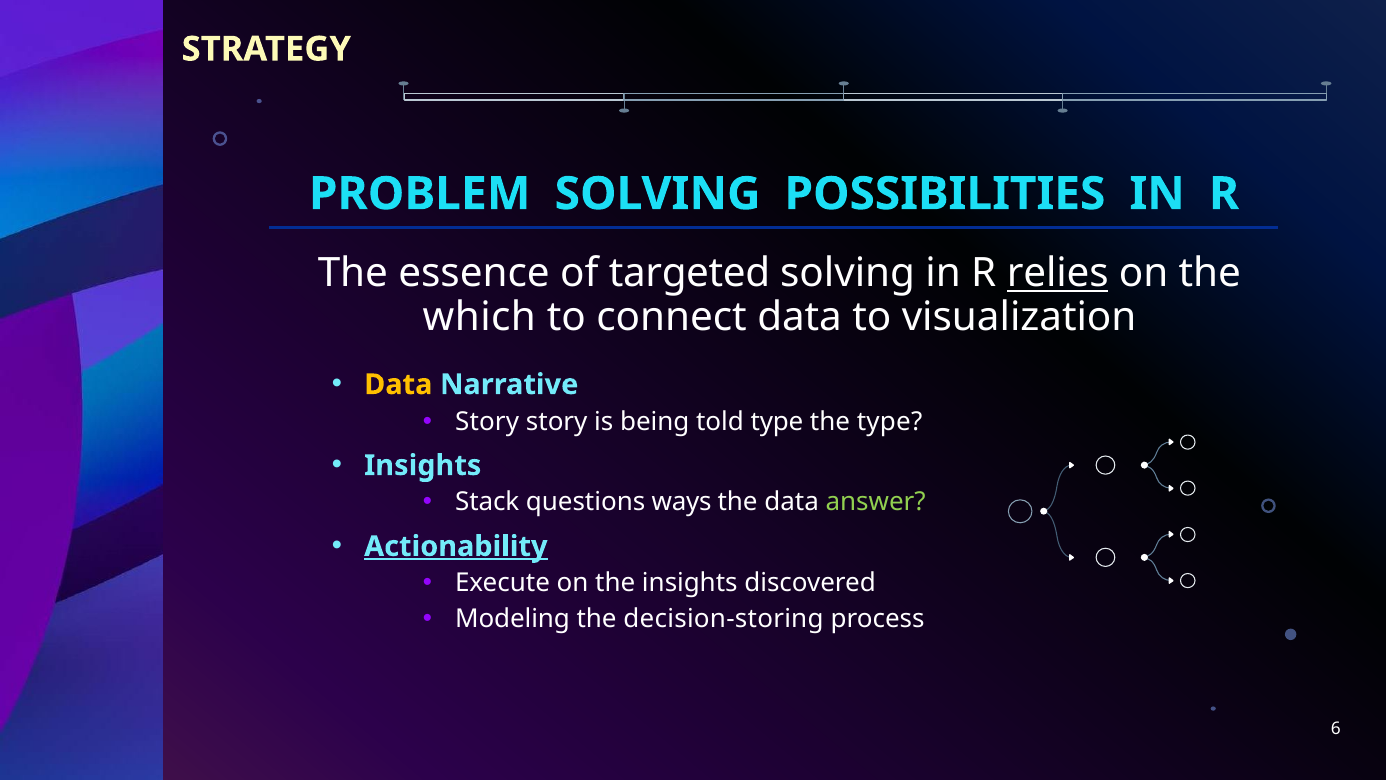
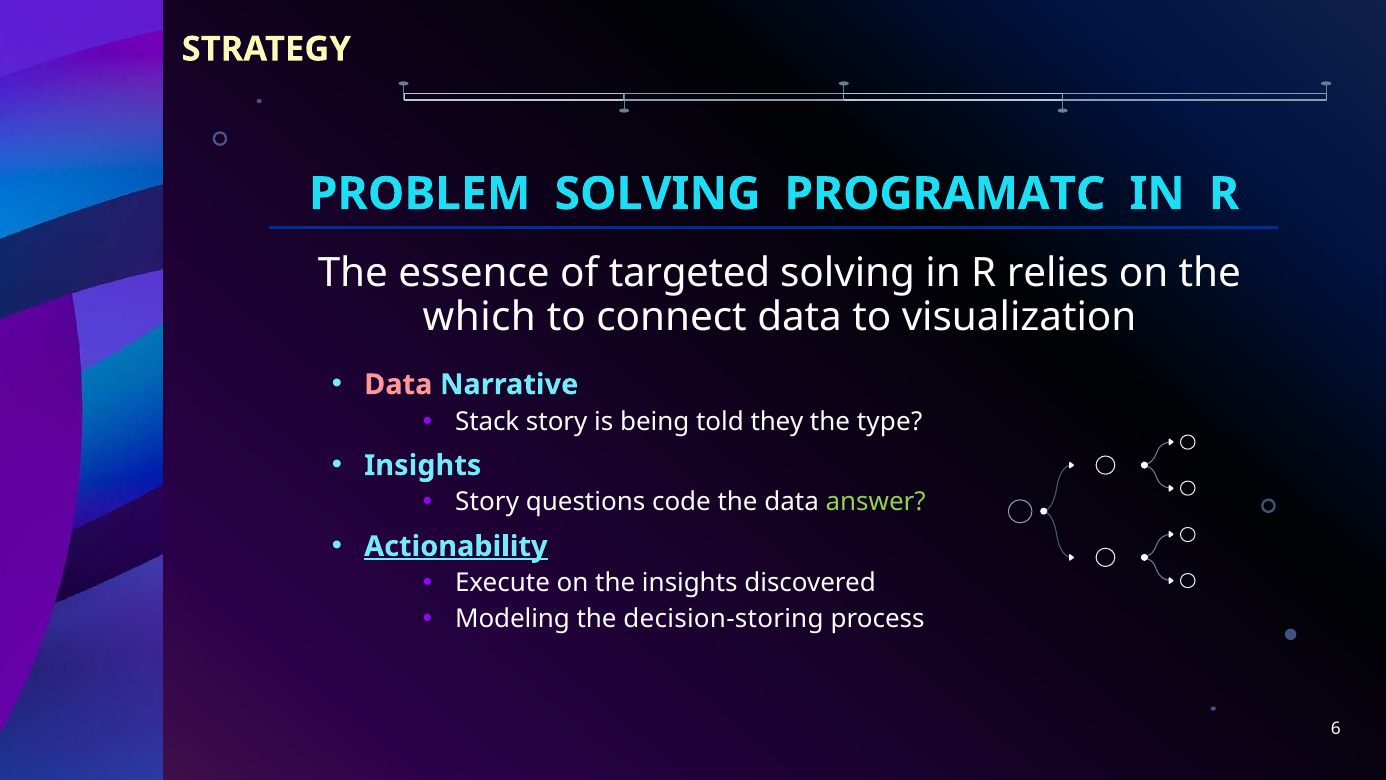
POSSIBILITIES: POSSIBILITIES -> PROGRAMATC
relies underline: present -> none
Data at (398, 384) colour: yellow -> pink
Story at (487, 421): Story -> Stack
told type: type -> they
Stack at (487, 502): Stack -> Story
ways: ways -> code
